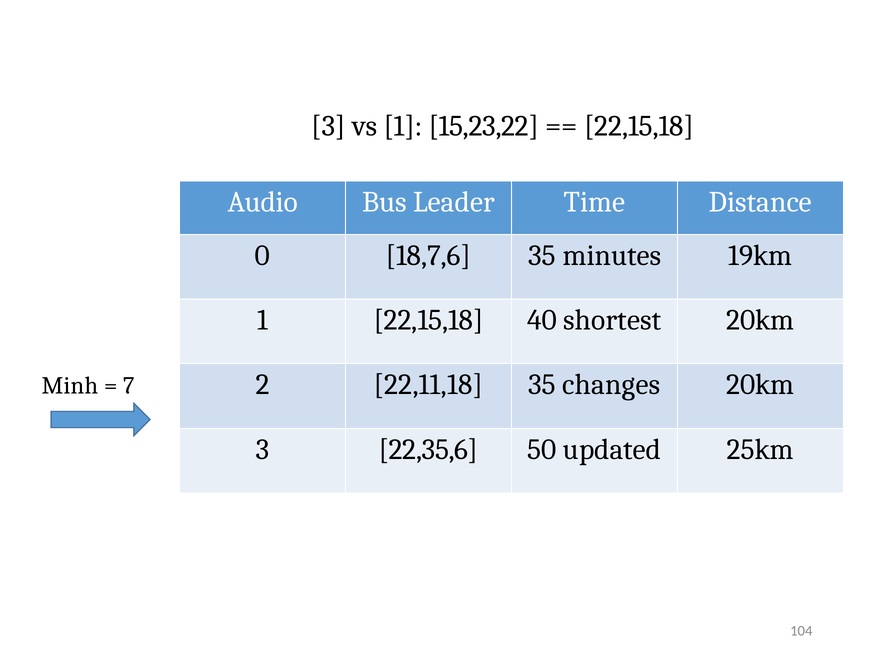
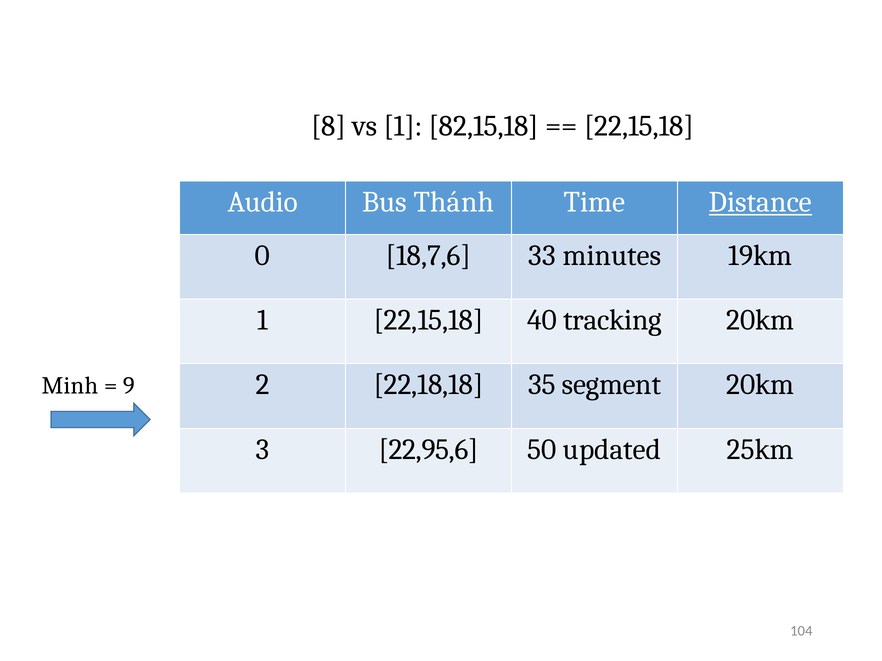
3 at (328, 126): 3 -> 8
15,23,22: 15,23,22 -> 82,15,18
Leader: Leader -> Thánh
Distance underline: none -> present
18,7,6 35: 35 -> 33
shortest: shortest -> tracking
22,11,18: 22,11,18 -> 22,18,18
changes: changes -> segment
7: 7 -> 9
22,35,6: 22,35,6 -> 22,95,6
